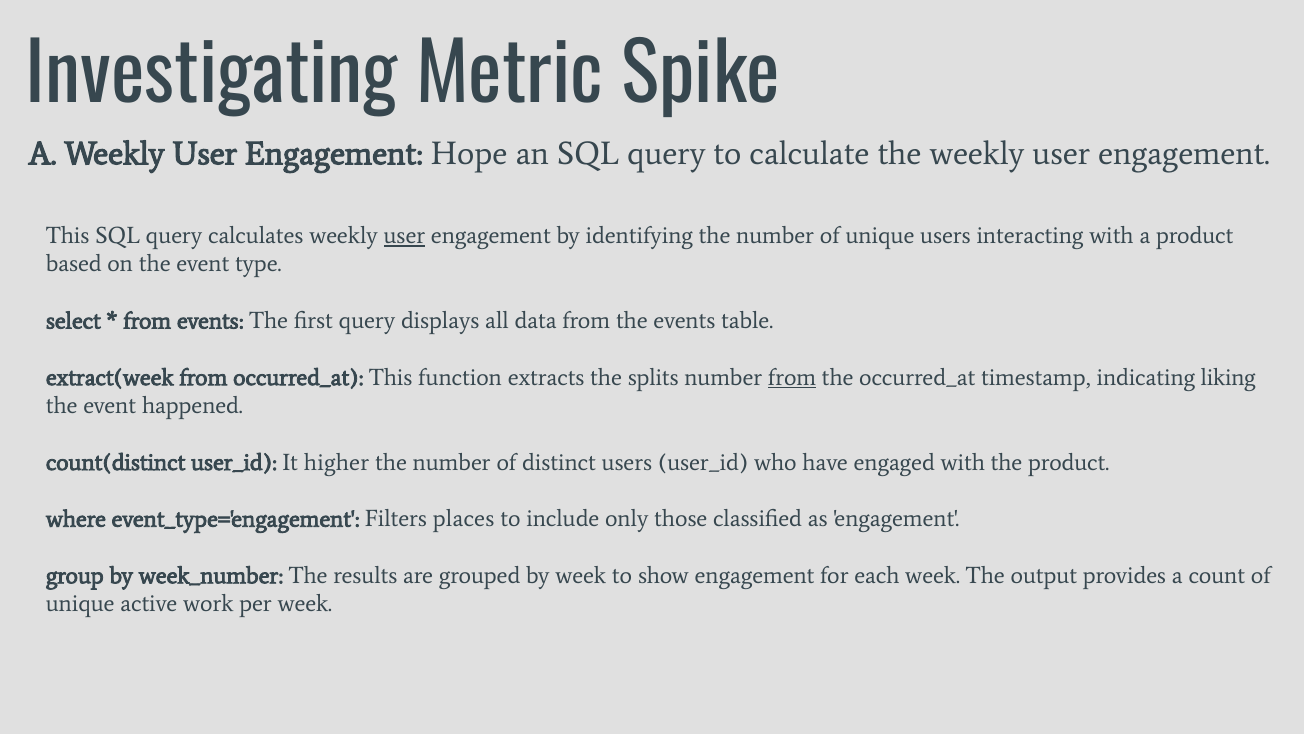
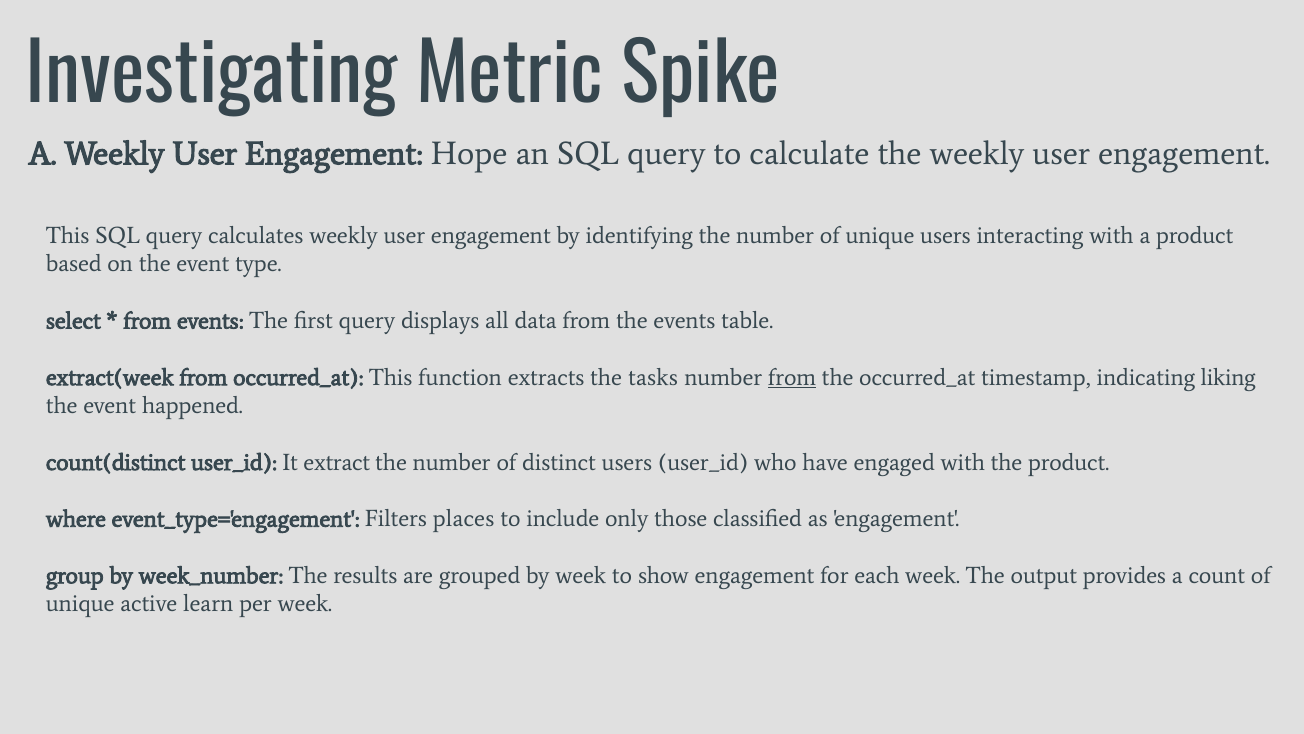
user at (404, 236) underline: present -> none
splits: splits -> tasks
higher: higher -> extract
work: work -> learn
